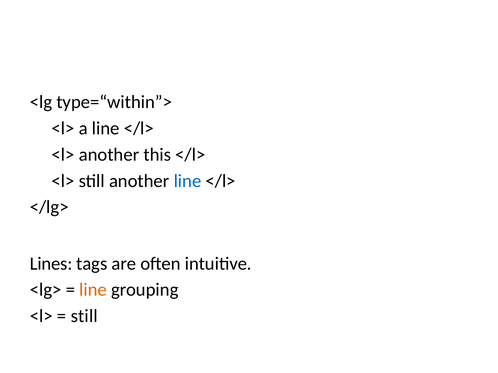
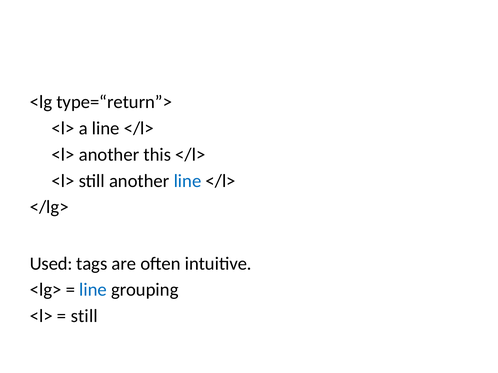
type=“within”>: type=“within”> -> type=“return”>
Lines: Lines -> Used
line at (93, 290) colour: orange -> blue
